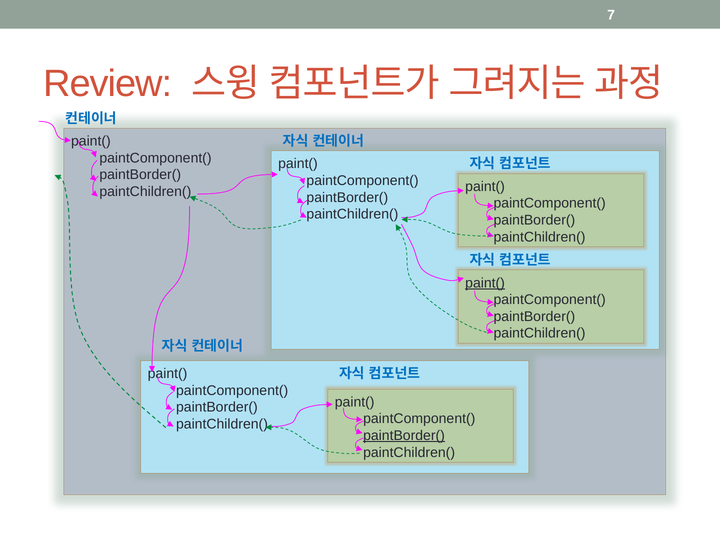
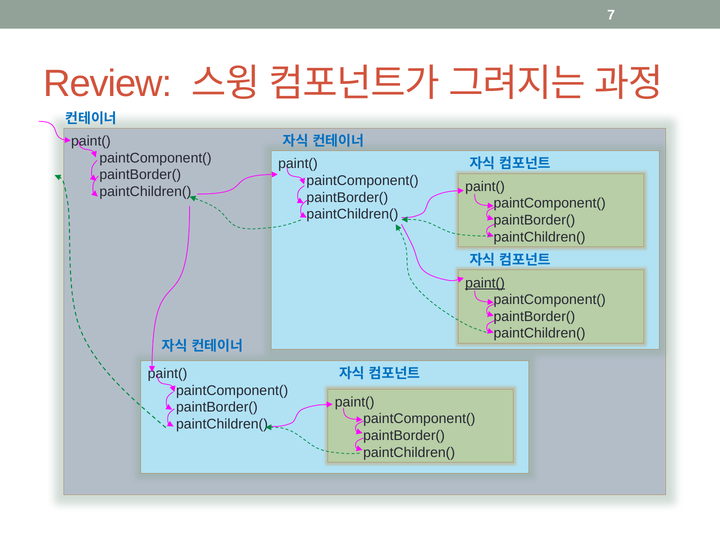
paintBorder( at (404, 436) underline: present -> none
